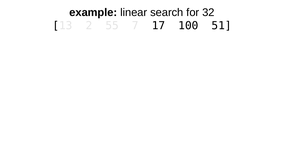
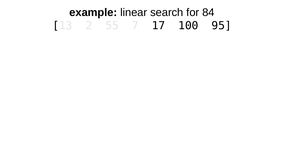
32: 32 -> 84
51: 51 -> 95
